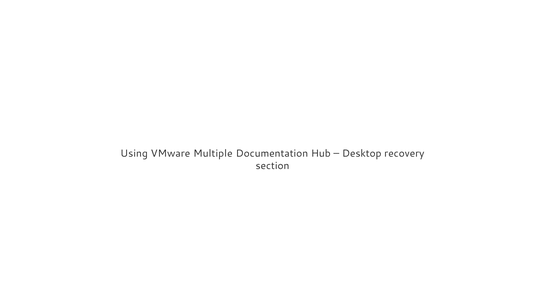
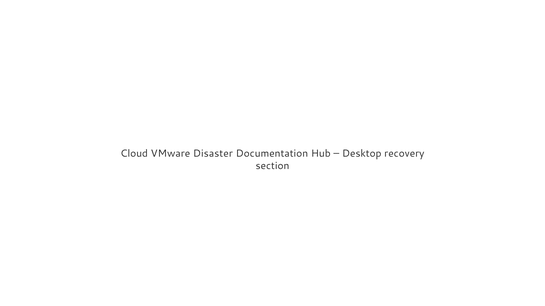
Using: Using -> Cloud
Multiple: Multiple -> Disaster
